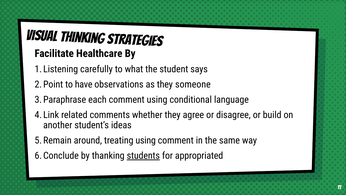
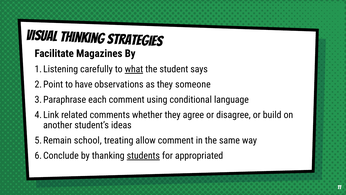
Healthcare: Healthcare -> Magazines
what underline: none -> present
around: around -> school
treating using: using -> allow
